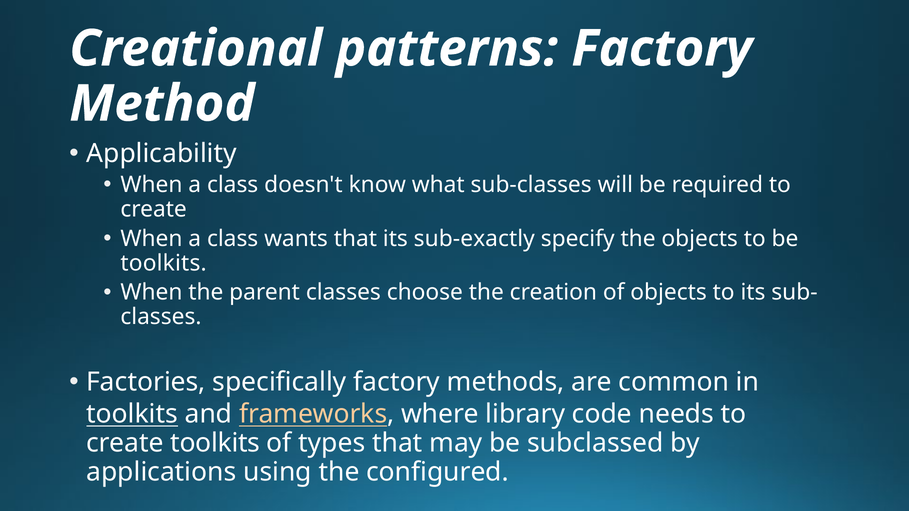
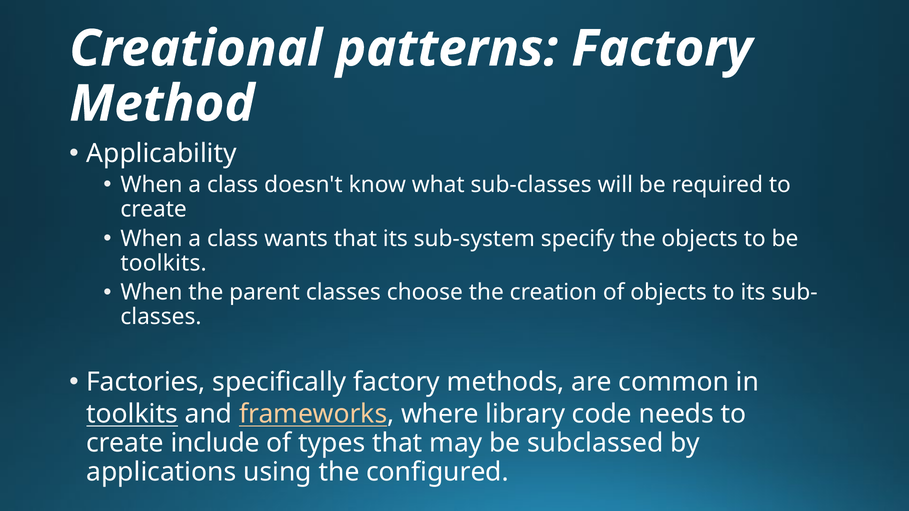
sub-exactly: sub-exactly -> sub-system
create toolkits: toolkits -> include
